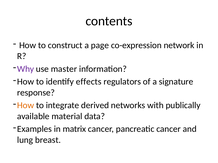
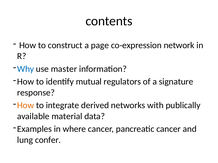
Why colour: purple -> blue
effects: effects -> mutual
matrix: matrix -> where
breast: breast -> confer
